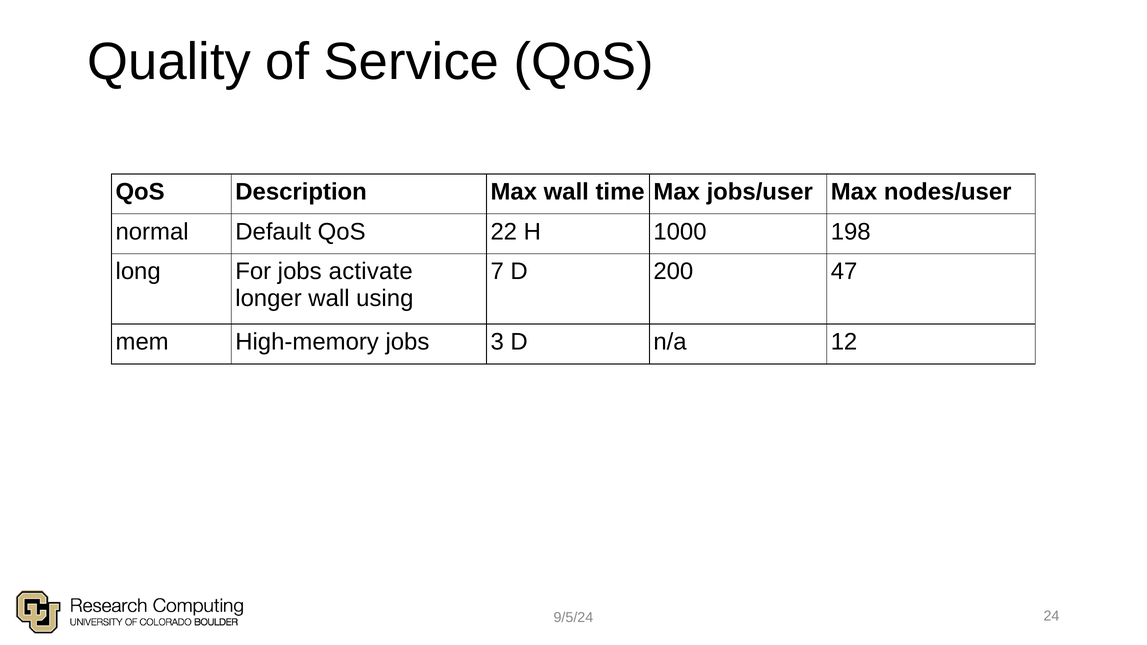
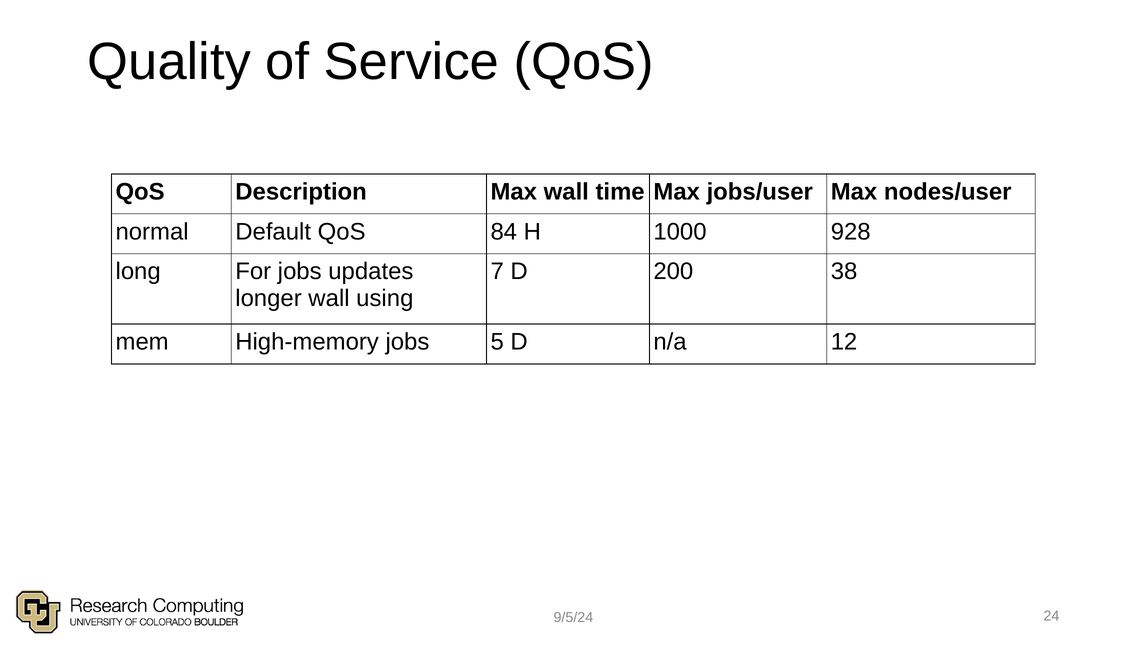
22: 22 -> 84
198: 198 -> 928
activate: activate -> updates
47: 47 -> 38
3: 3 -> 5
